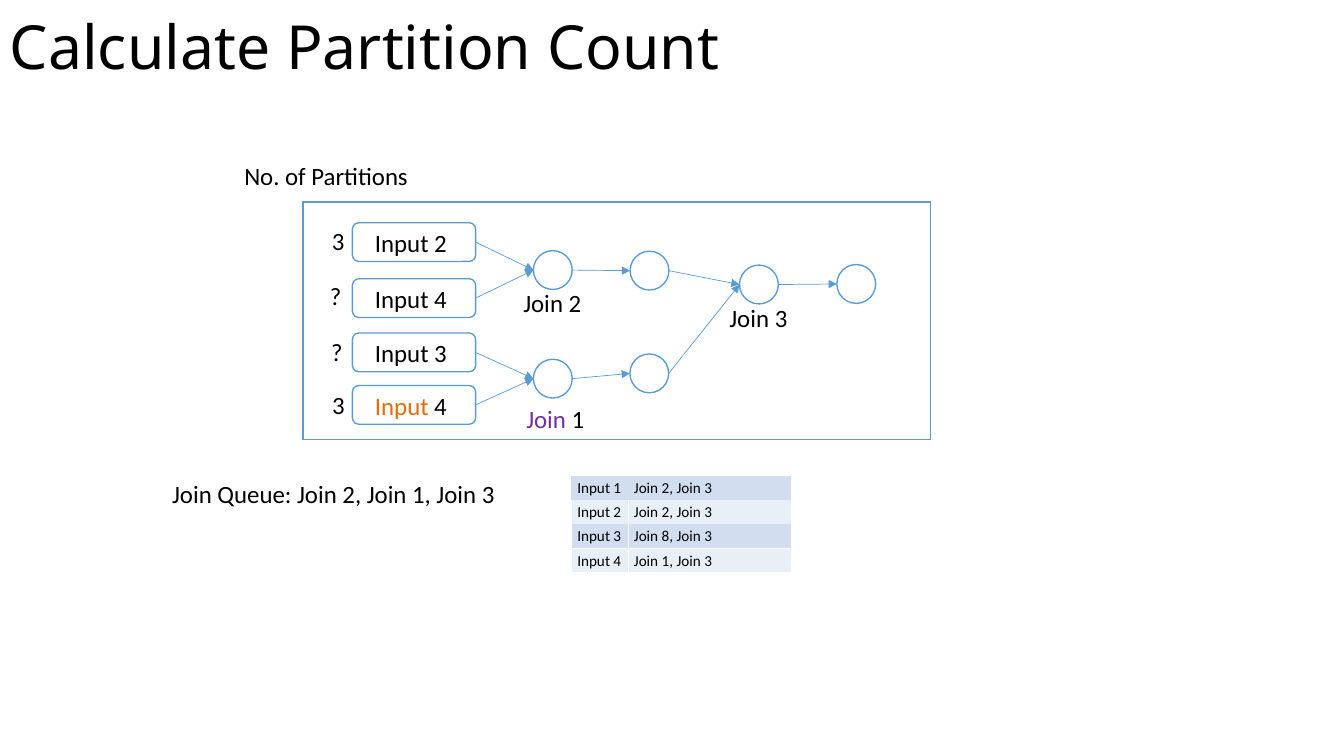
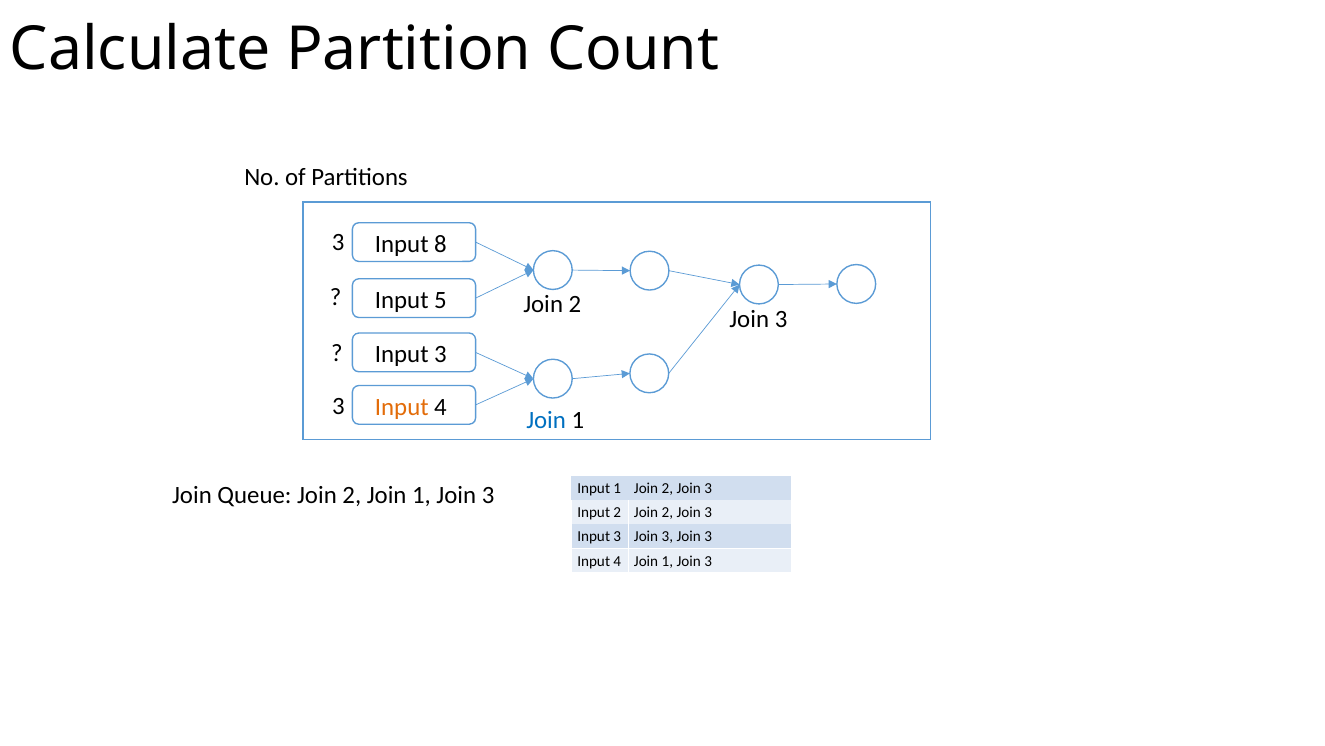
2 at (440, 244): 2 -> 8
4 at (440, 300): 4 -> 5
Join at (546, 420) colour: purple -> blue
Input 3 Join 8: 8 -> 3
